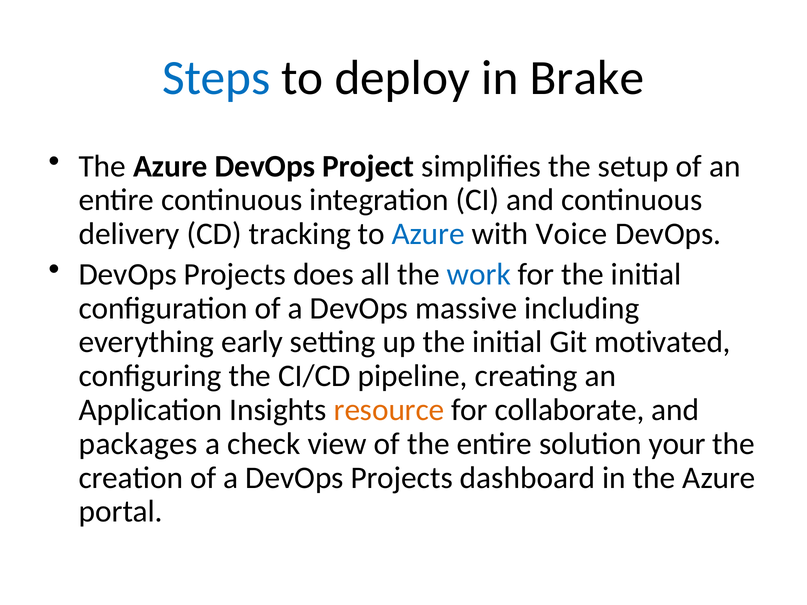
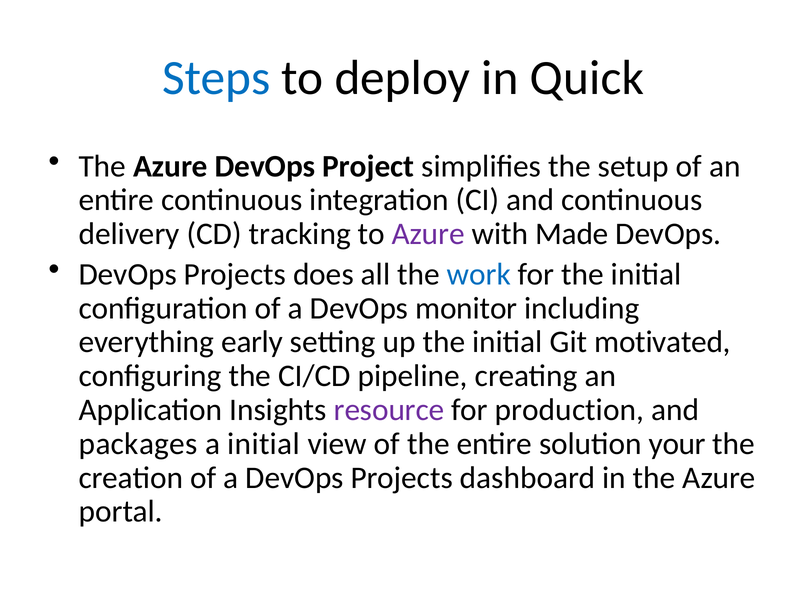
Brake: Brake -> Quick
Azure at (428, 234) colour: blue -> purple
Voice: Voice -> Made
massive: massive -> monitor
resource colour: orange -> purple
collaborate: collaborate -> production
a check: check -> initial
